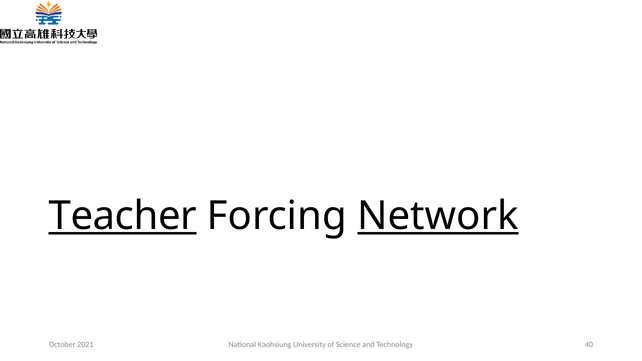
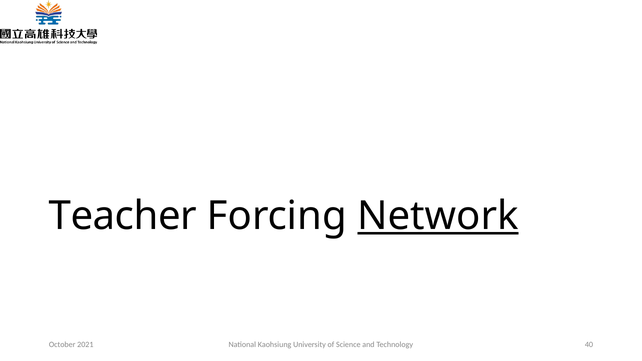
Teacher underline: present -> none
